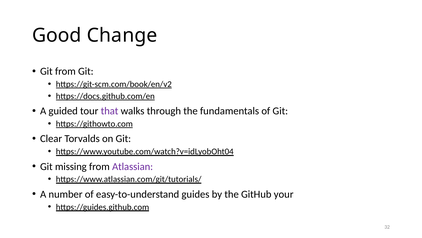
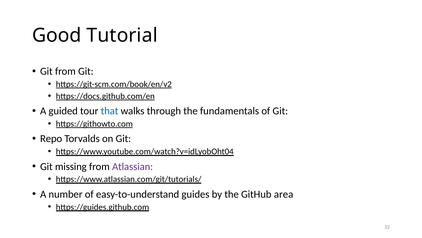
Change: Change -> Tutorial
that colour: purple -> blue
Clear: Clear -> Repo
your: your -> area
